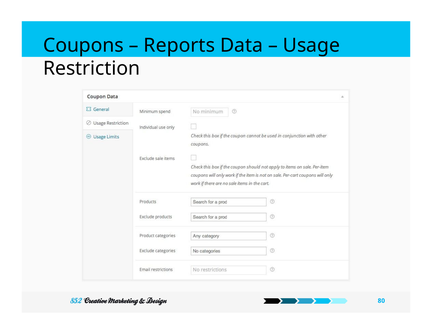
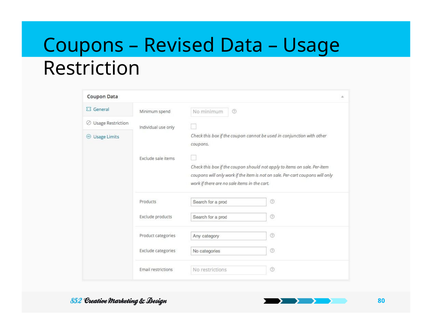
Reports: Reports -> Revised
